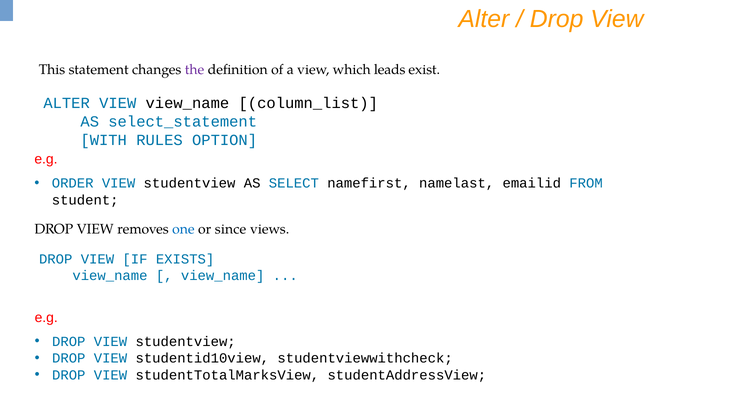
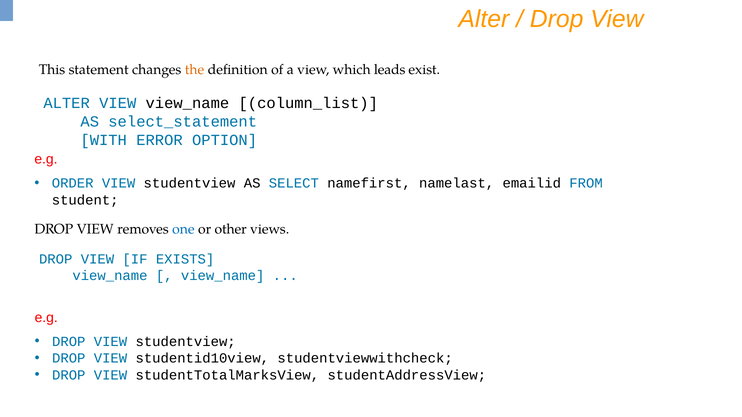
the colour: purple -> orange
RULES: RULES -> ERROR
since: since -> other
